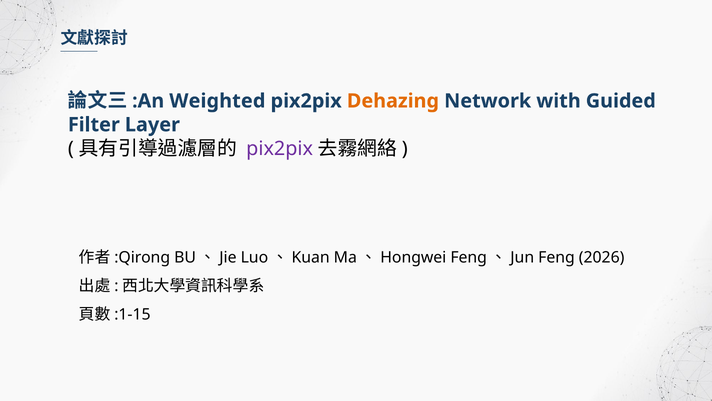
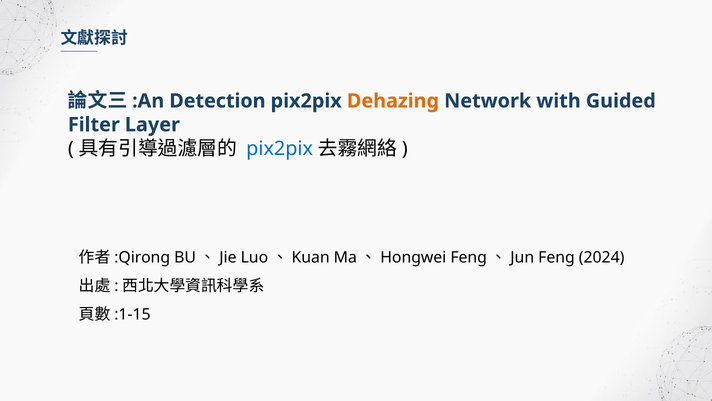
Weighted: Weighted -> Detection
pix2pix at (280, 148) colour: purple -> blue
2026: 2026 -> 2024
